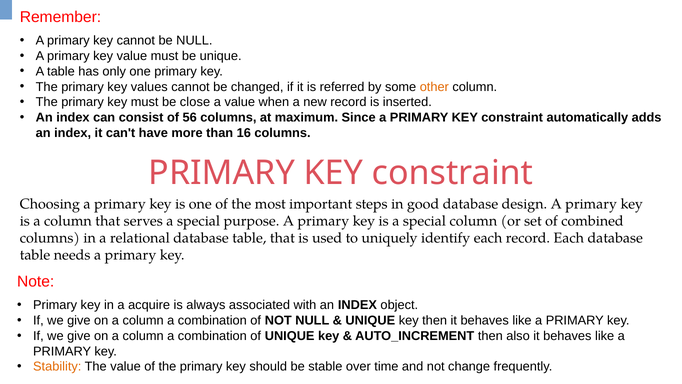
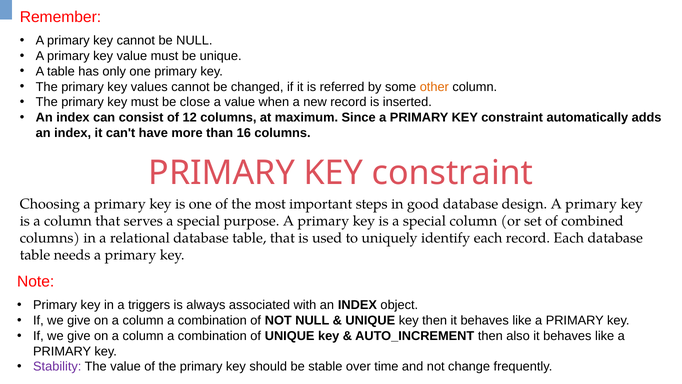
56: 56 -> 12
acquire: acquire -> triggers
Stability colour: orange -> purple
